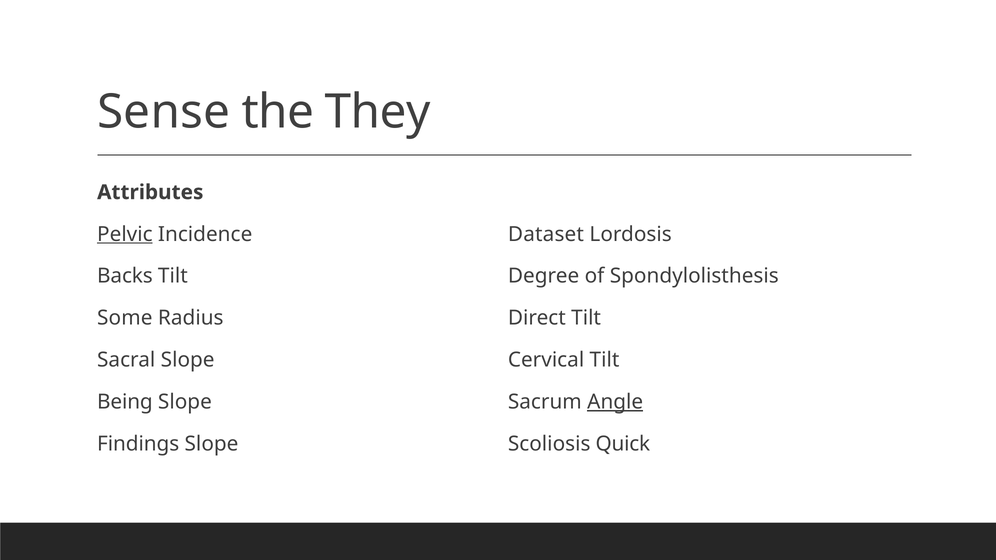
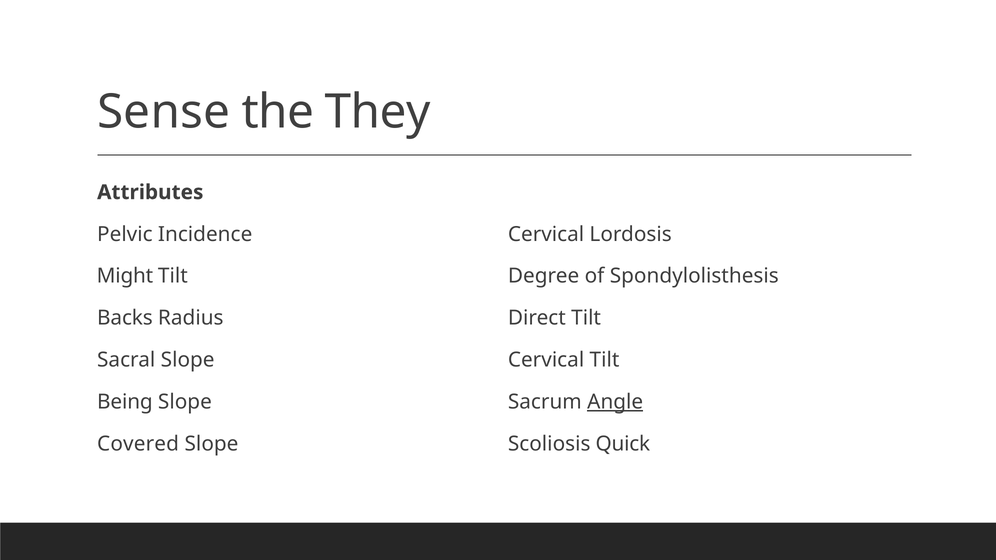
Pelvic underline: present -> none
Dataset at (546, 234): Dataset -> Cervical
Backs: Backs -> Might
Some: Some -> Backs
Findings: Findings -> Covered
